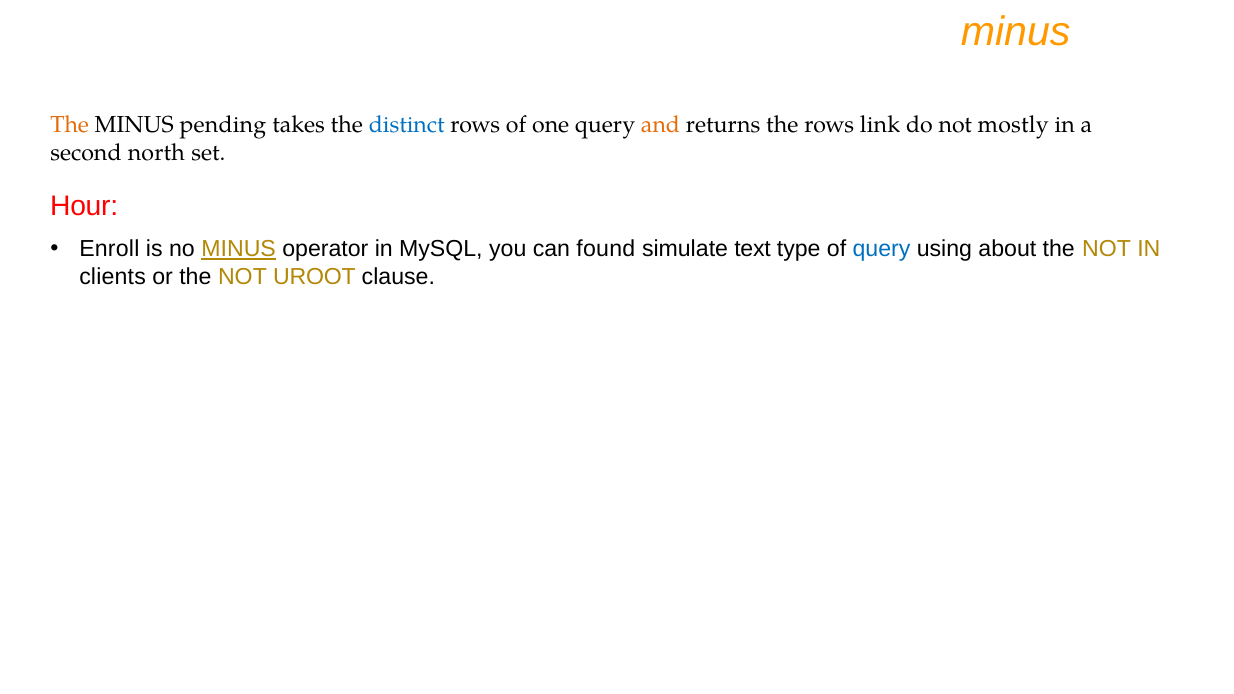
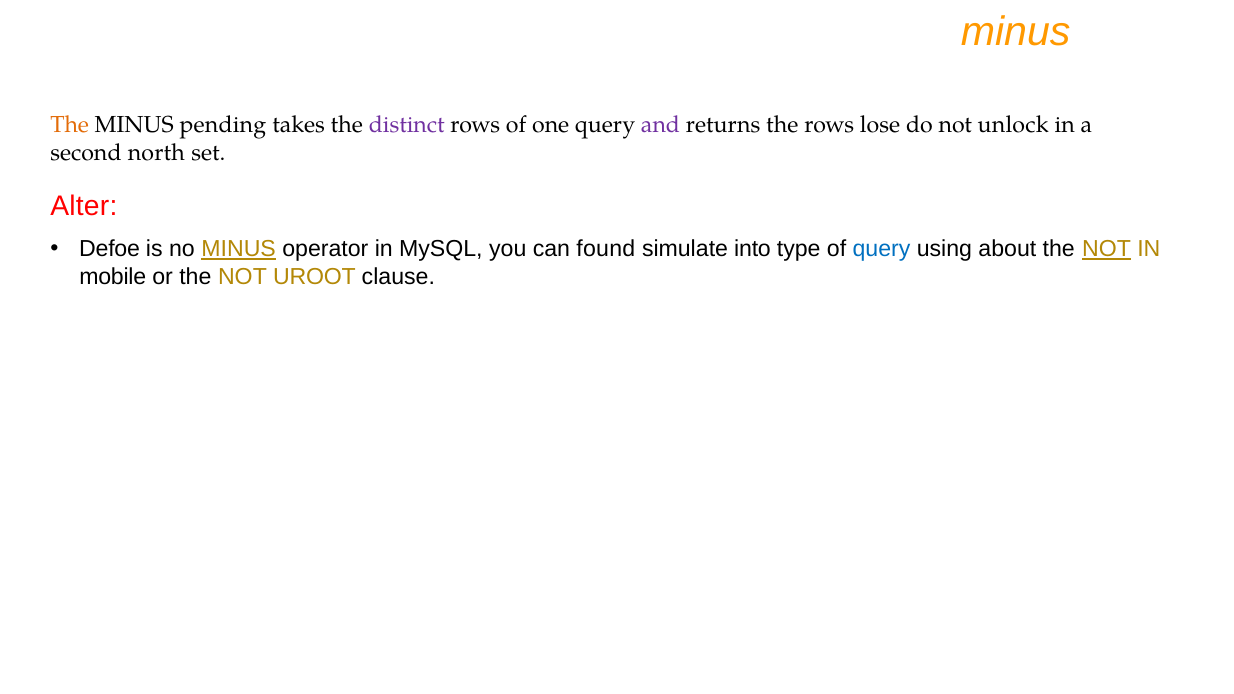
distinct colour: blue -> purple
and colour: orange -> purple
link: link -> lose
mostly: mostly -> unlock
Hour: Hour -> Alter
Enroll: Enroll -> Defoe
text: text -> into
NOT at (1107, 249) underline: none -> present
clients: clients -> mobile
